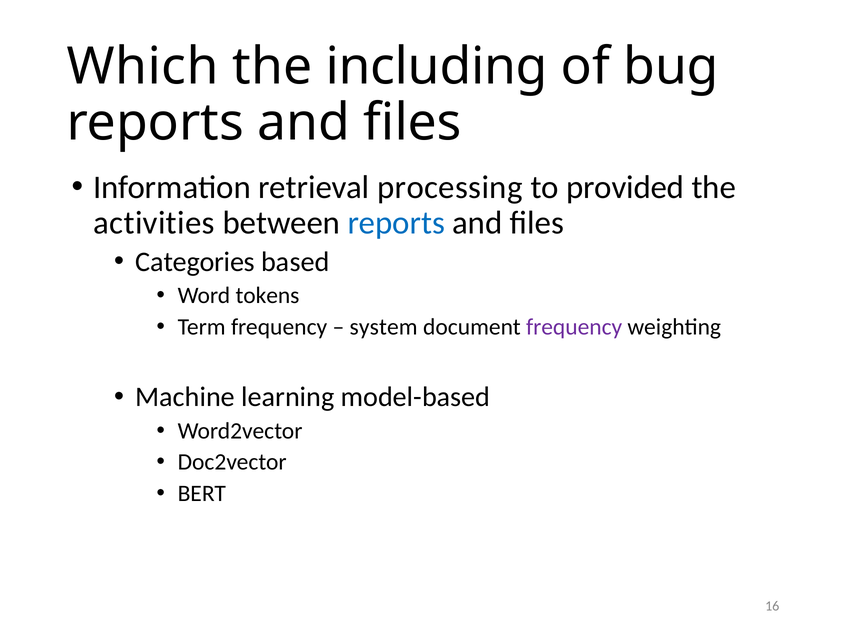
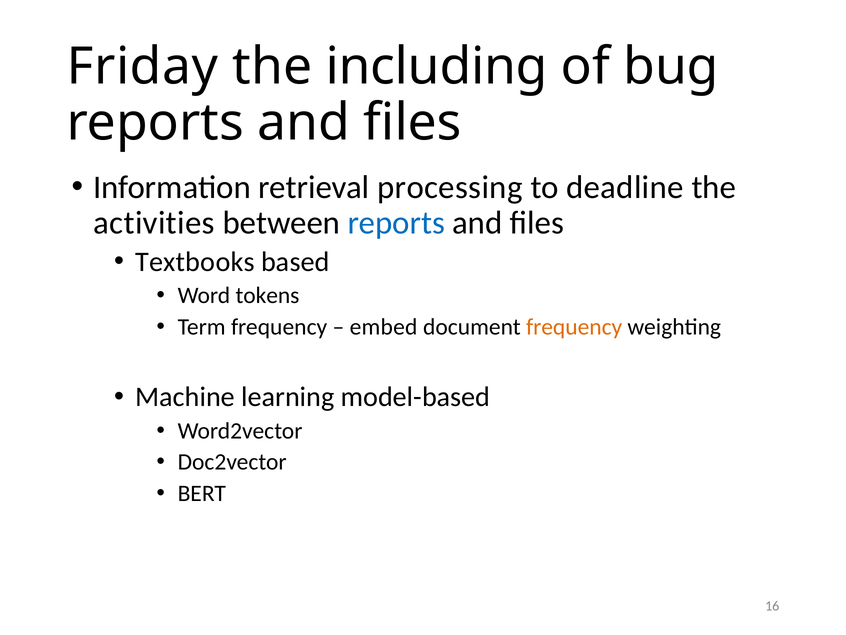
Which: Which -> Friday
provided: provided -> deadline
Categories: Categories -> Textbooks
system: system -> embed
frequency at (574, 327) colour: purple -> orange
